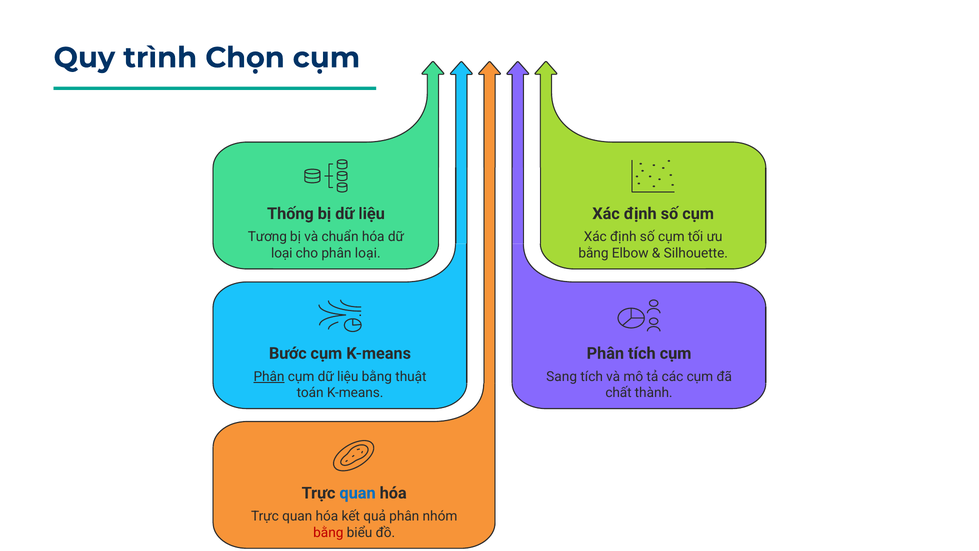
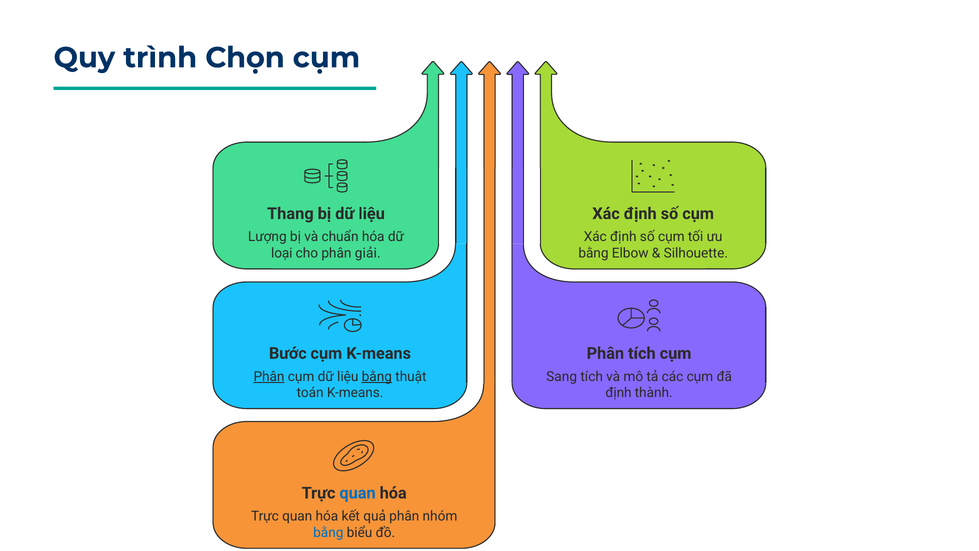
Thống: Thống -> Thang
Tương: Tương -> Lượng
phân loại: loại -> giải
bằng at (377, 376) underline: none -> present
chất at (619, 393): chất -> định
bằng at (328, 532) colour: red -> blue
